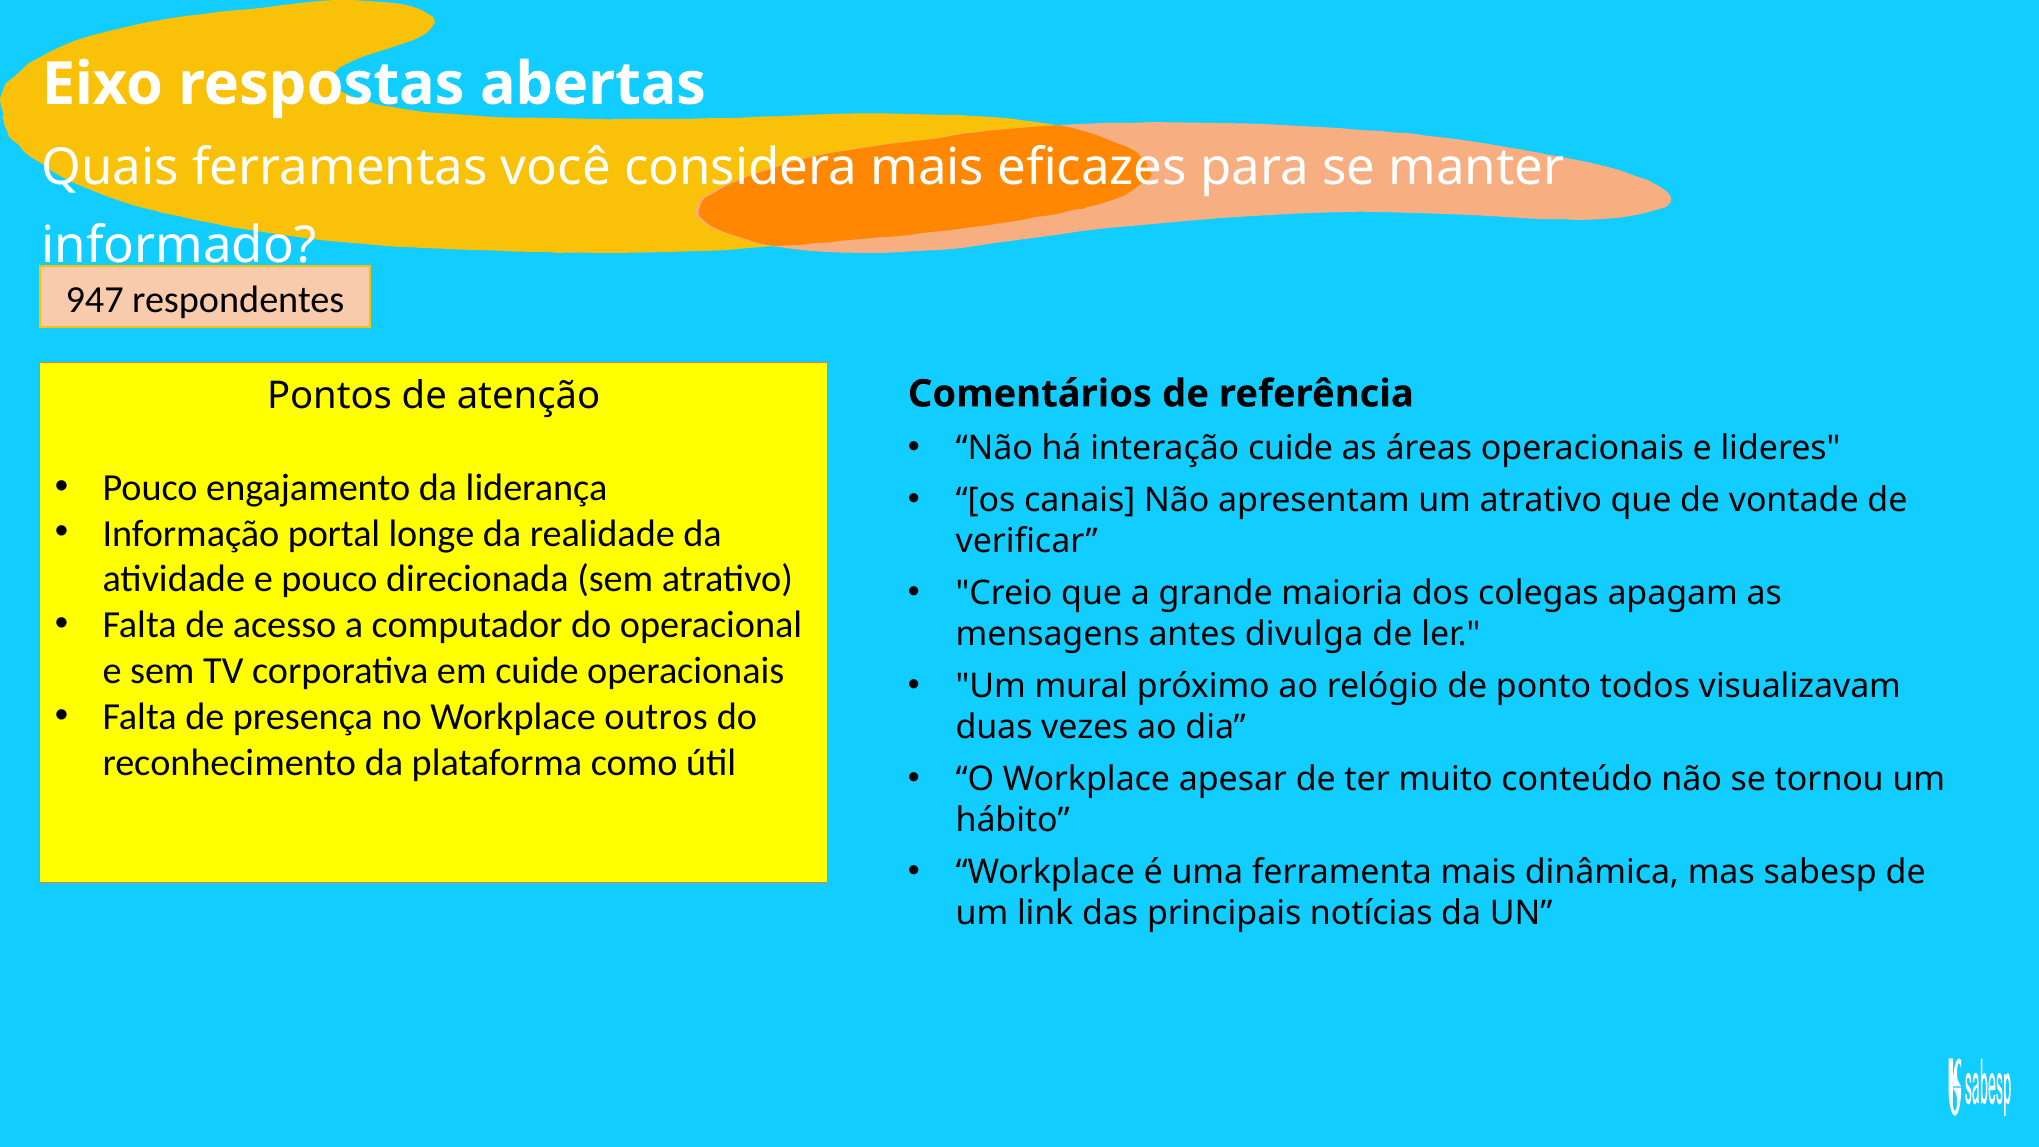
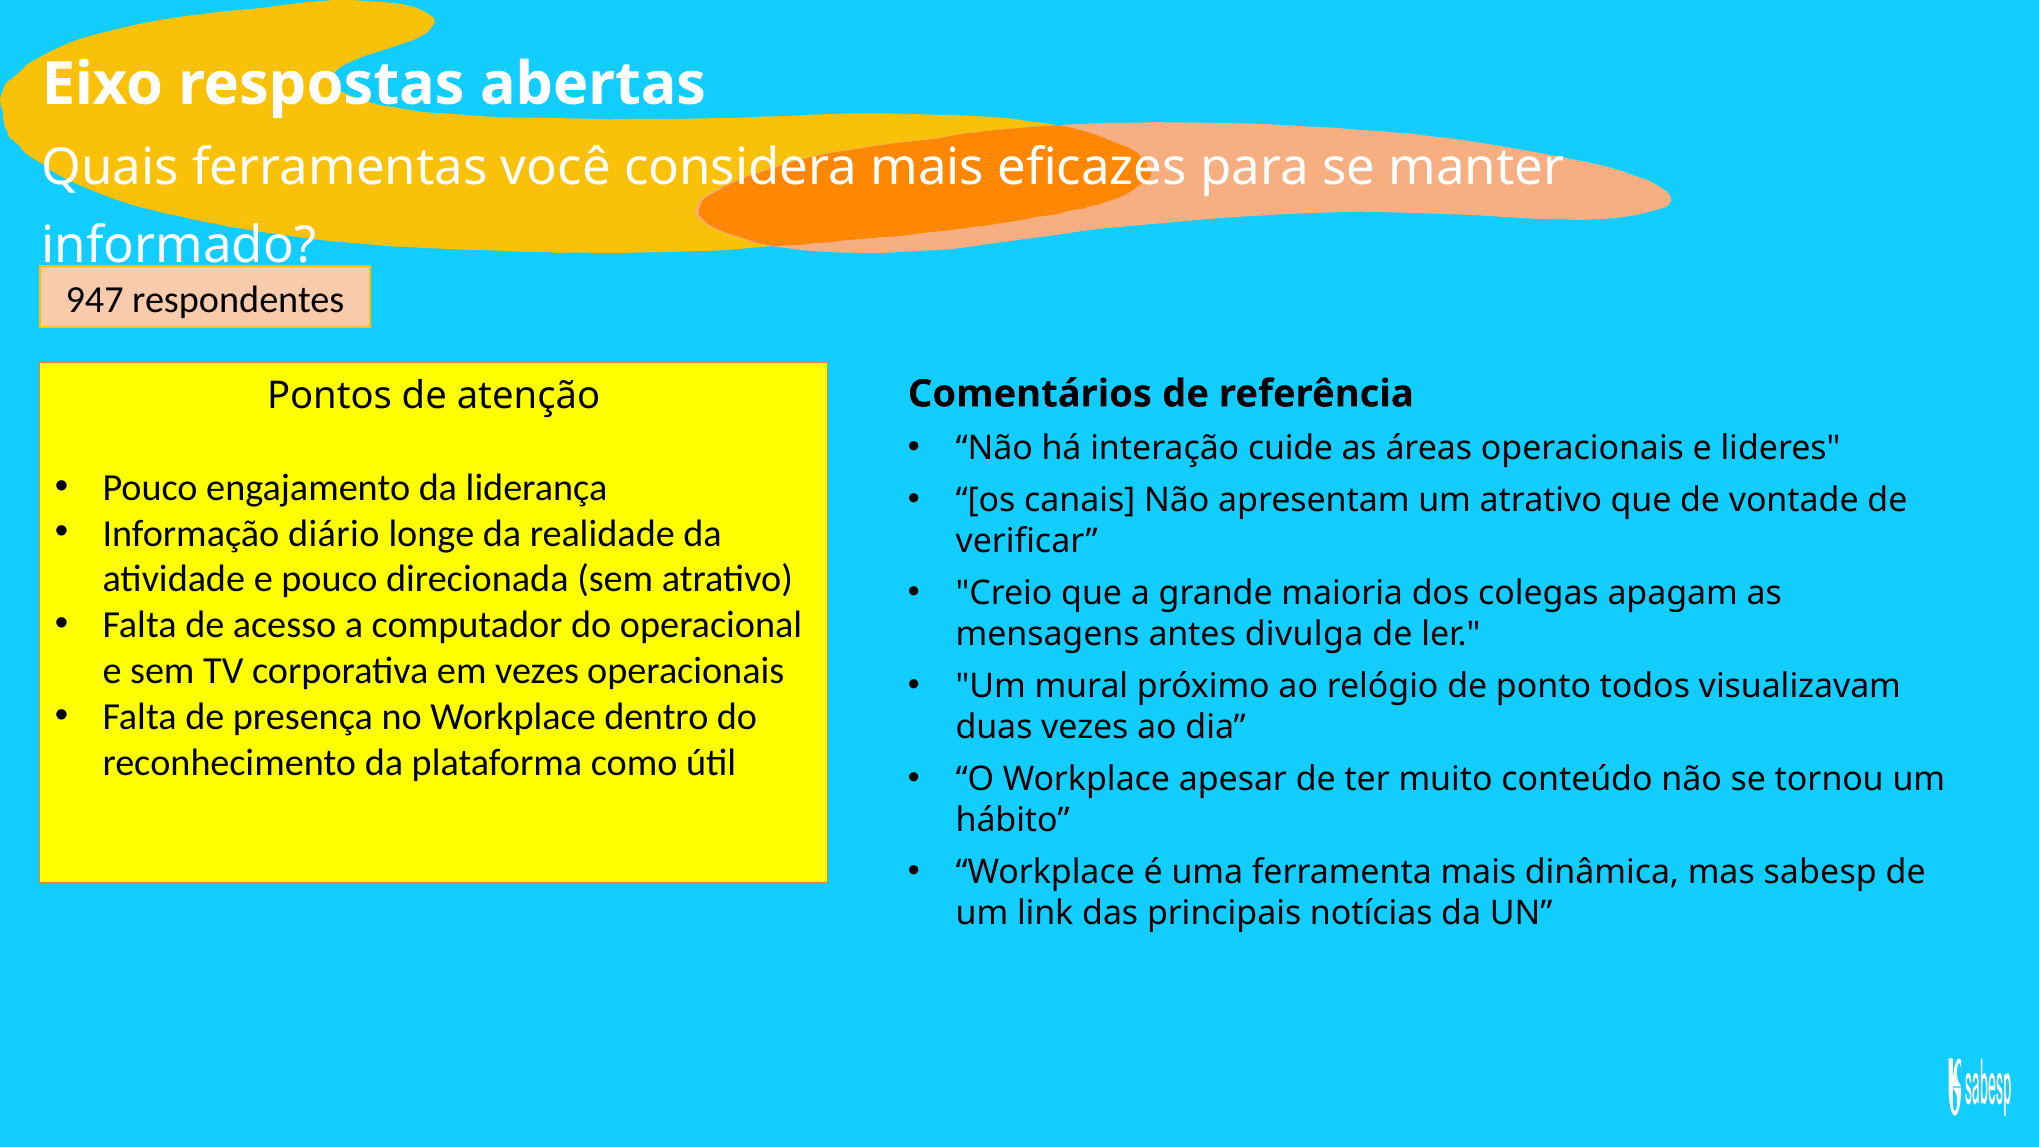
portal: portal -> diário
em cuide: cuide -> vezes
outros: outros -> dentro
